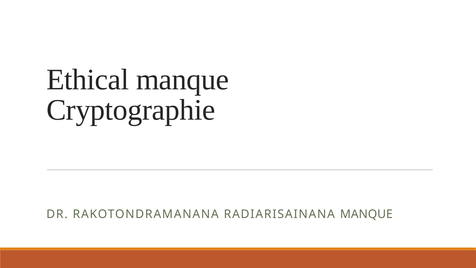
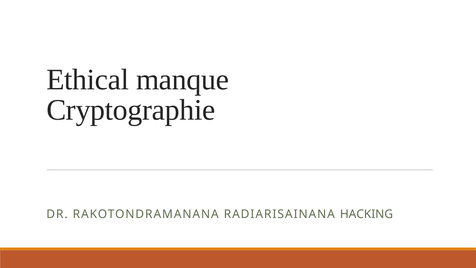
RADIARISAINANA MANQUE: MANQUE -> HACKING
